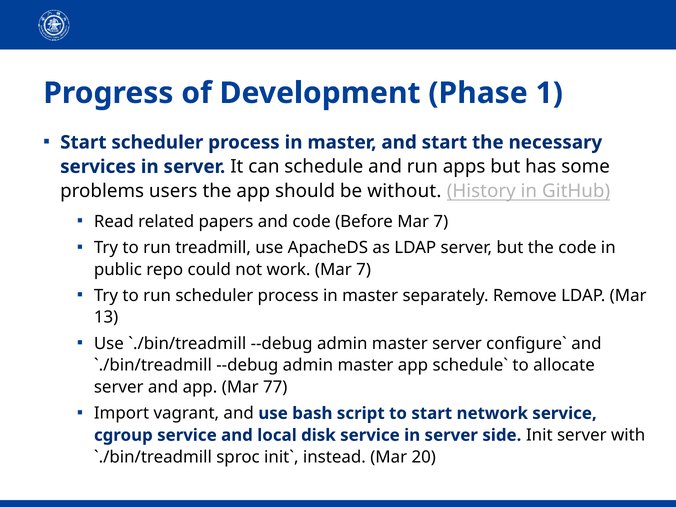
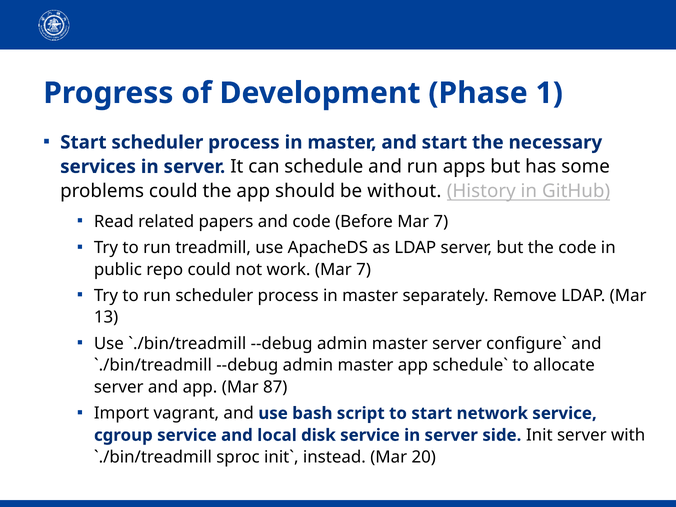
problems users: users -> could
77: 77 -> 87
